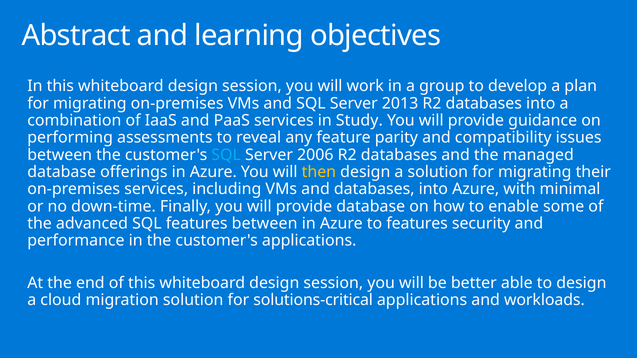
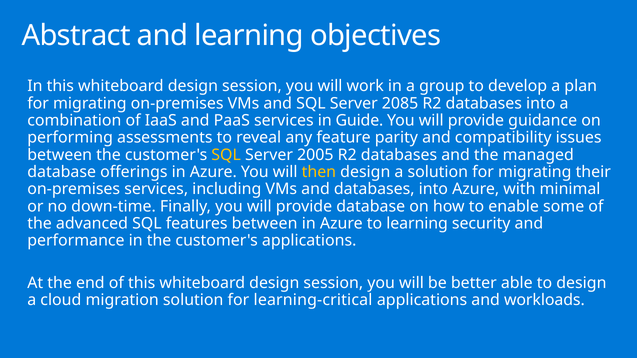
2013: 2013 -> 2085
Study: Study -> Guide
SQL at (226, 155) colour: light blue -> yellow
2006: 2006 -> 2005
to features: features -> learning
solutions-critical: solutions-critical -> learning-critical
